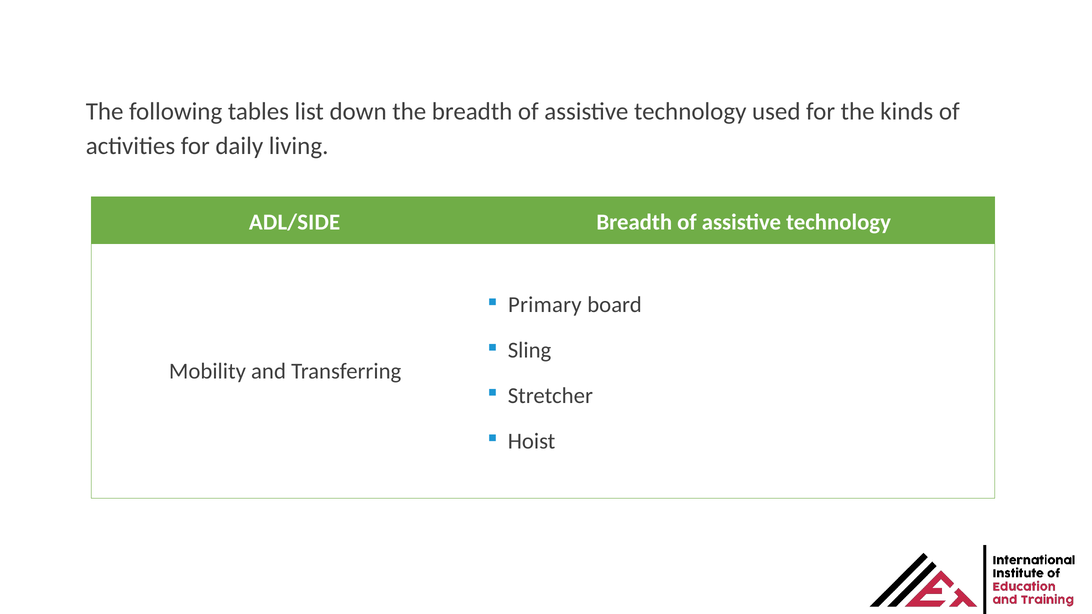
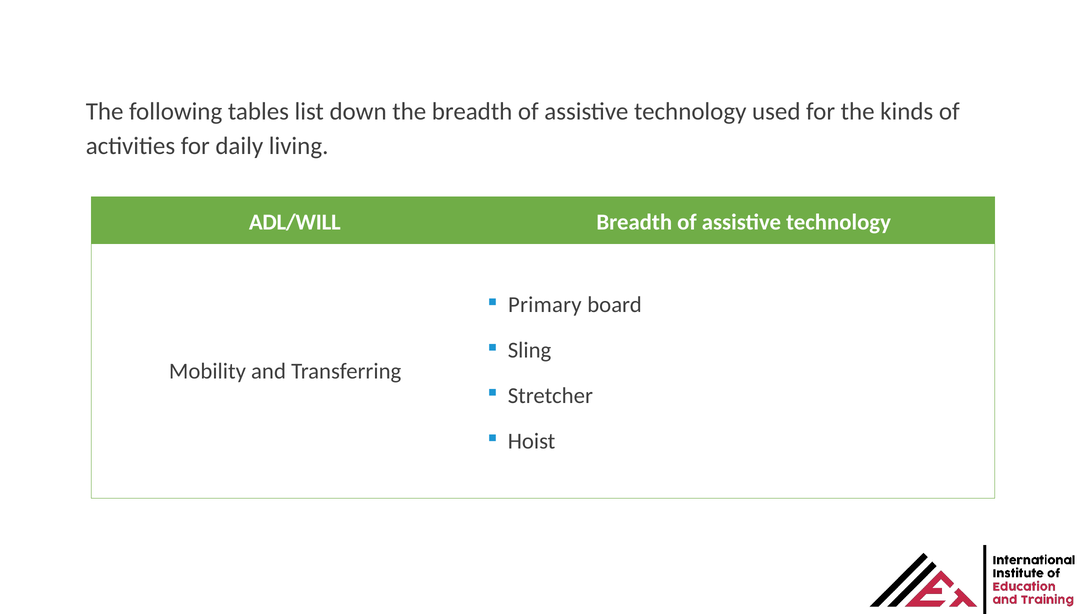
ADL/SIDE: ADL/SIDE -> ADL/WILL
